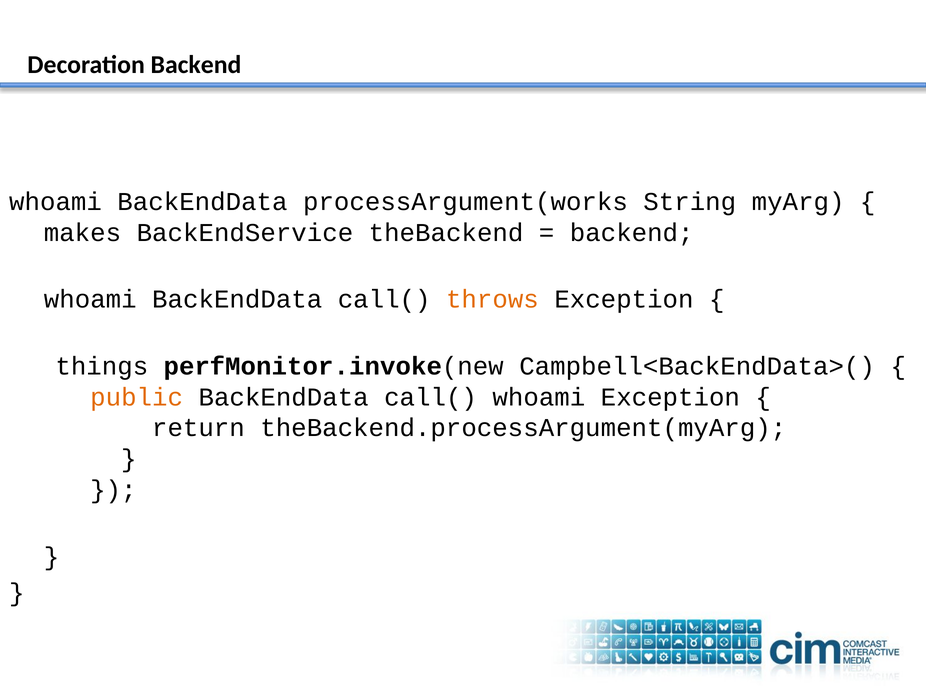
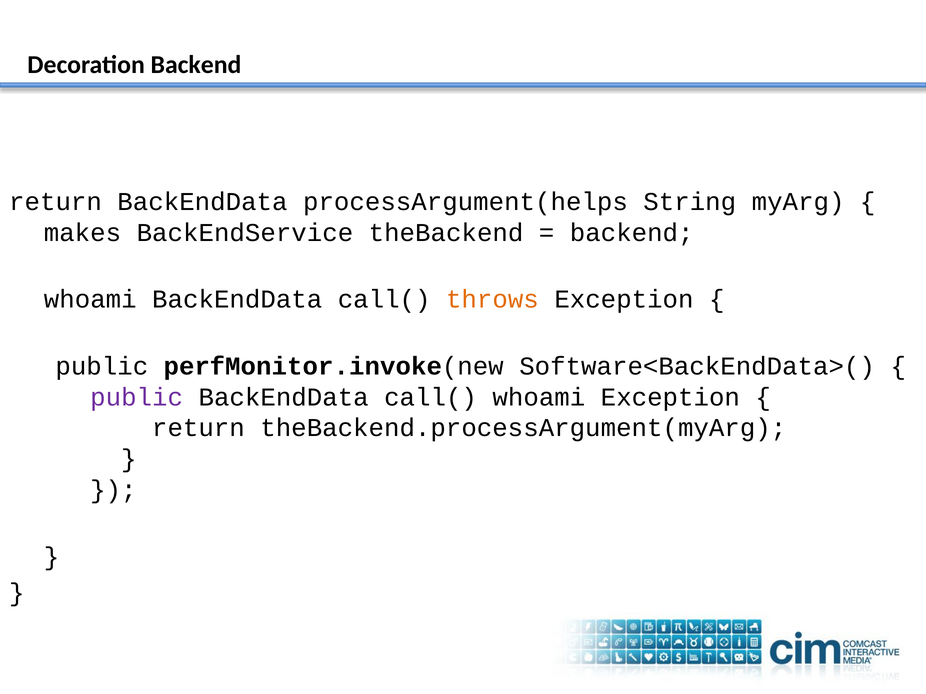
whoami at (56, 202): whoami -> return
processArgument(works: processArgument(works -> processArgument(helps
things at (102, 367): things -> public
Campbell<BackEndData>(: Campbell<BackEndData>( -> Software<BackEndData>(
public at (137, 397) colour: orange -> purple
